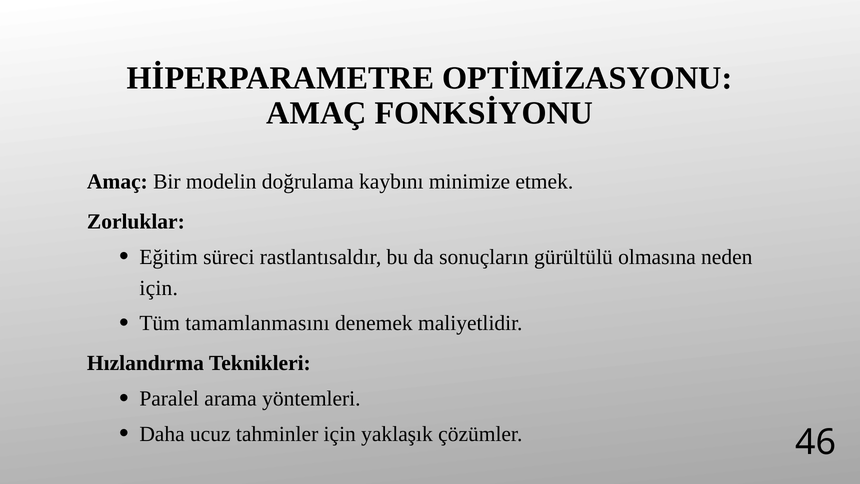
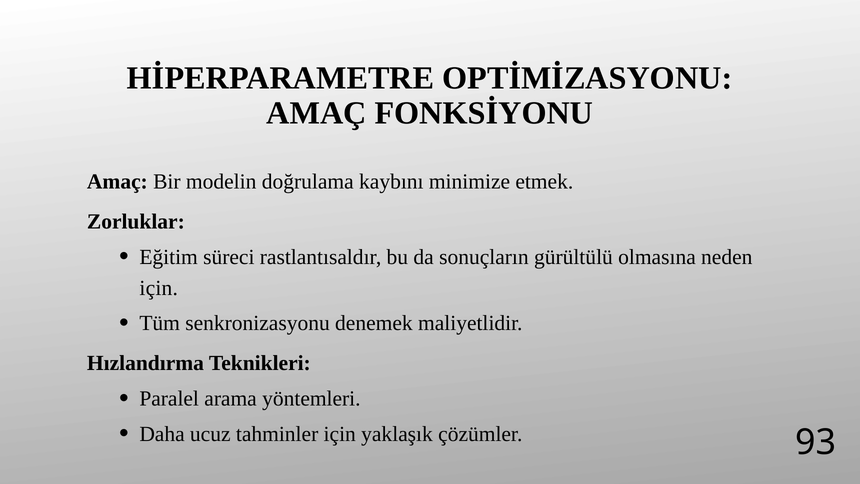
tamamlanmasını: tamamlanmasını -> senkronizasyonu
46: 46 -> 93
